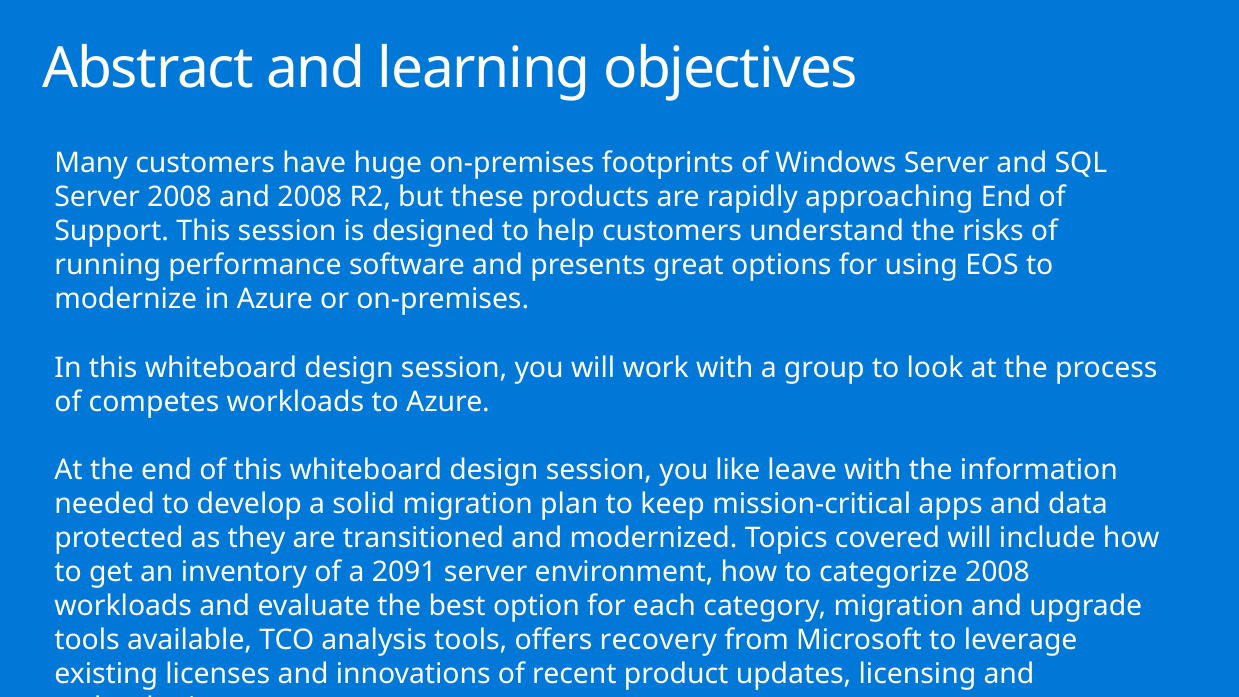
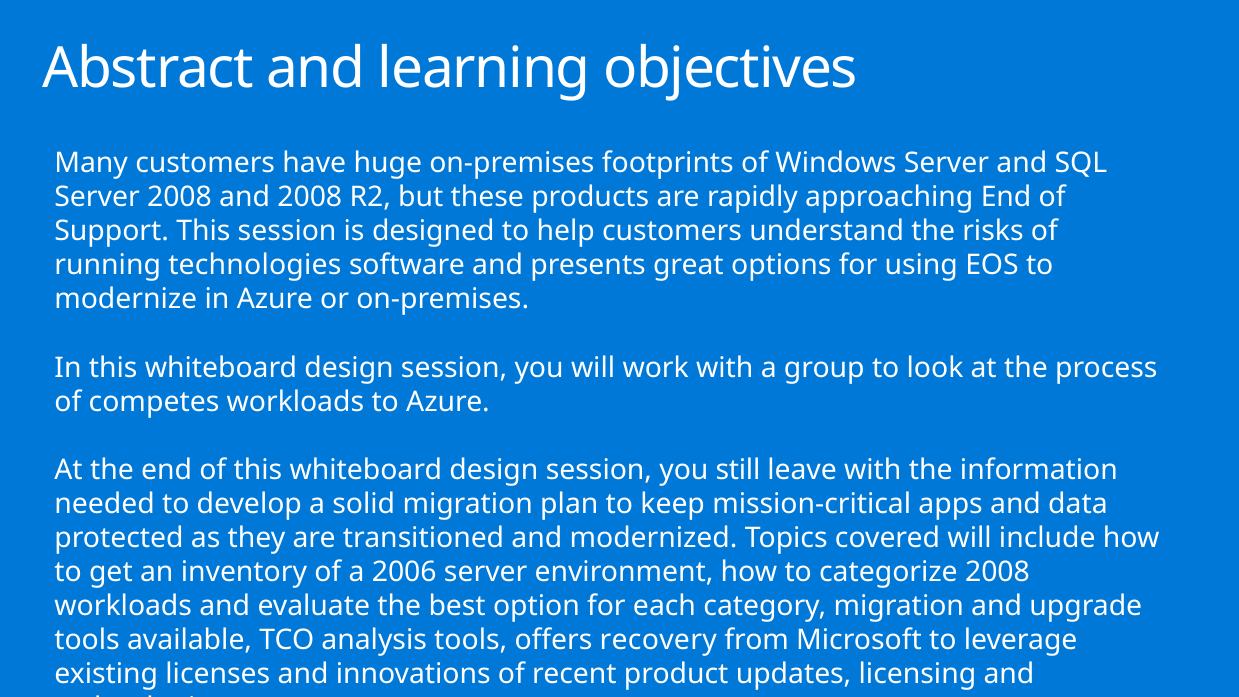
running performance: performance -> technologies
like: like -> still
2091: 2091 -> 2006
